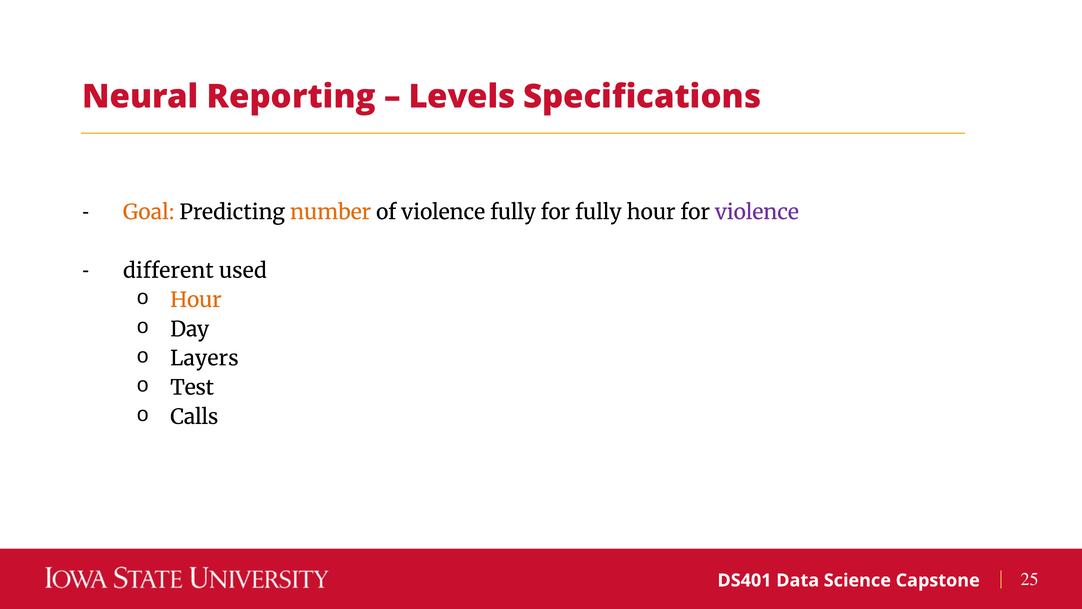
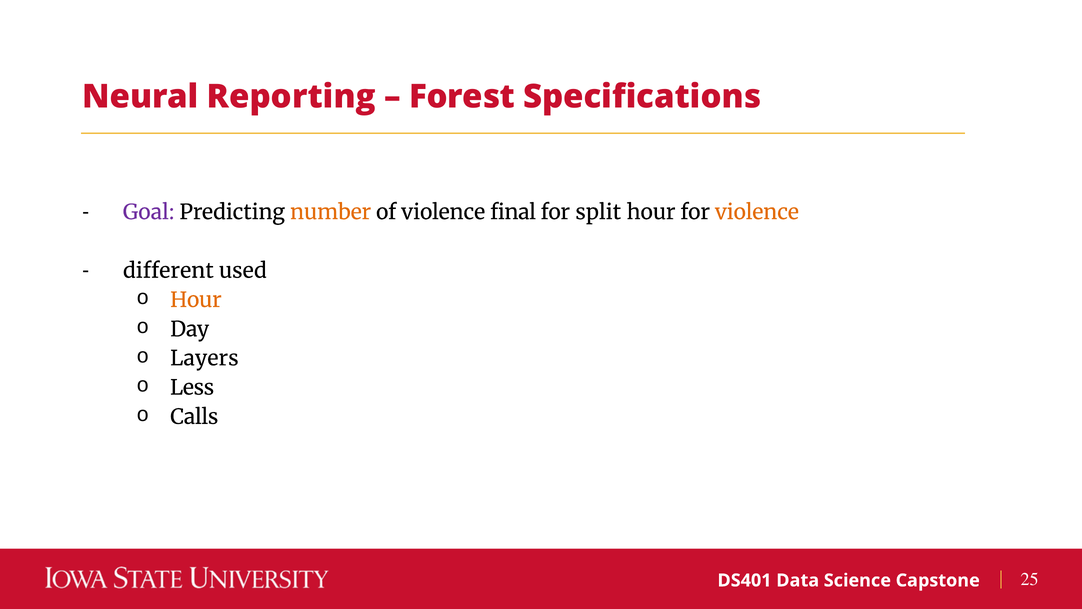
Levels: Levels -> Forest
Goal colour: orange -> purple
violence fully: fully -> final
for fully: fully -> split
violence at (757, 212) colour: purple -> orange
Test: Test -> Less
